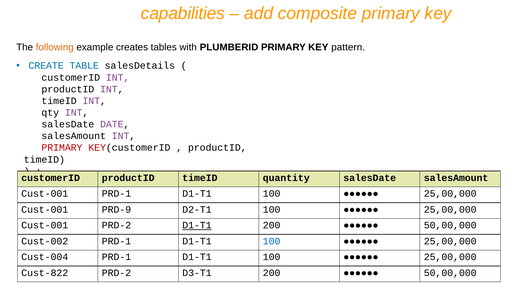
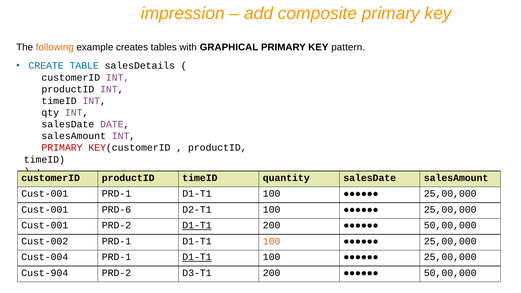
capabilities: capabilities -> impression
PLUMBERID: PLUMBERID -> GRAPHICAL
PRD-9: PRD-9 -> PRD-6
100 at (272, 241) colour: blue -> orange
D1-T1 at (197, 257) underline: none -> present
Cust-822: Cust-822 -> Cust-904
